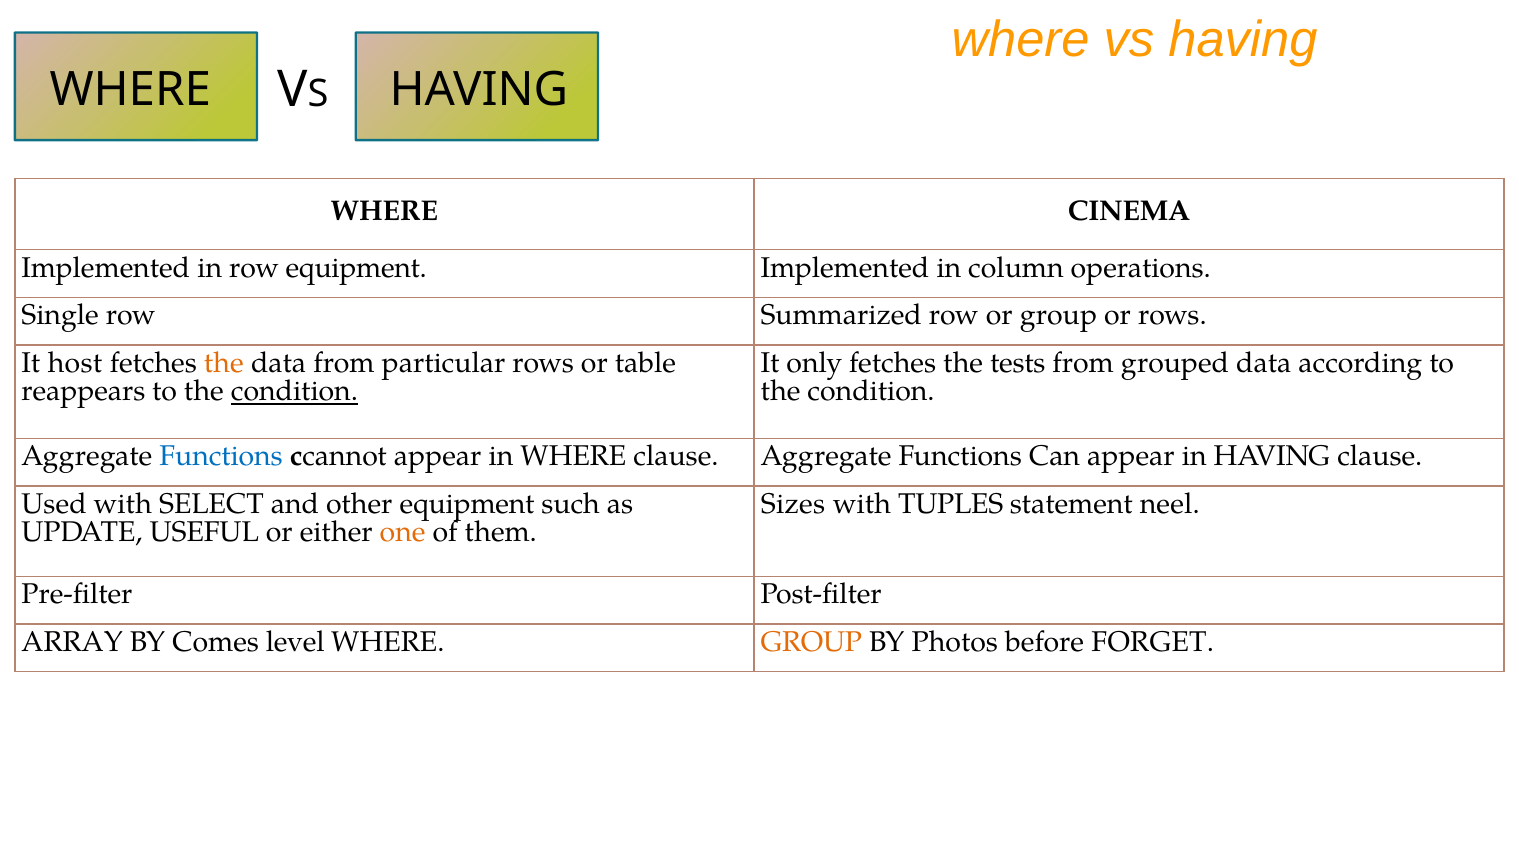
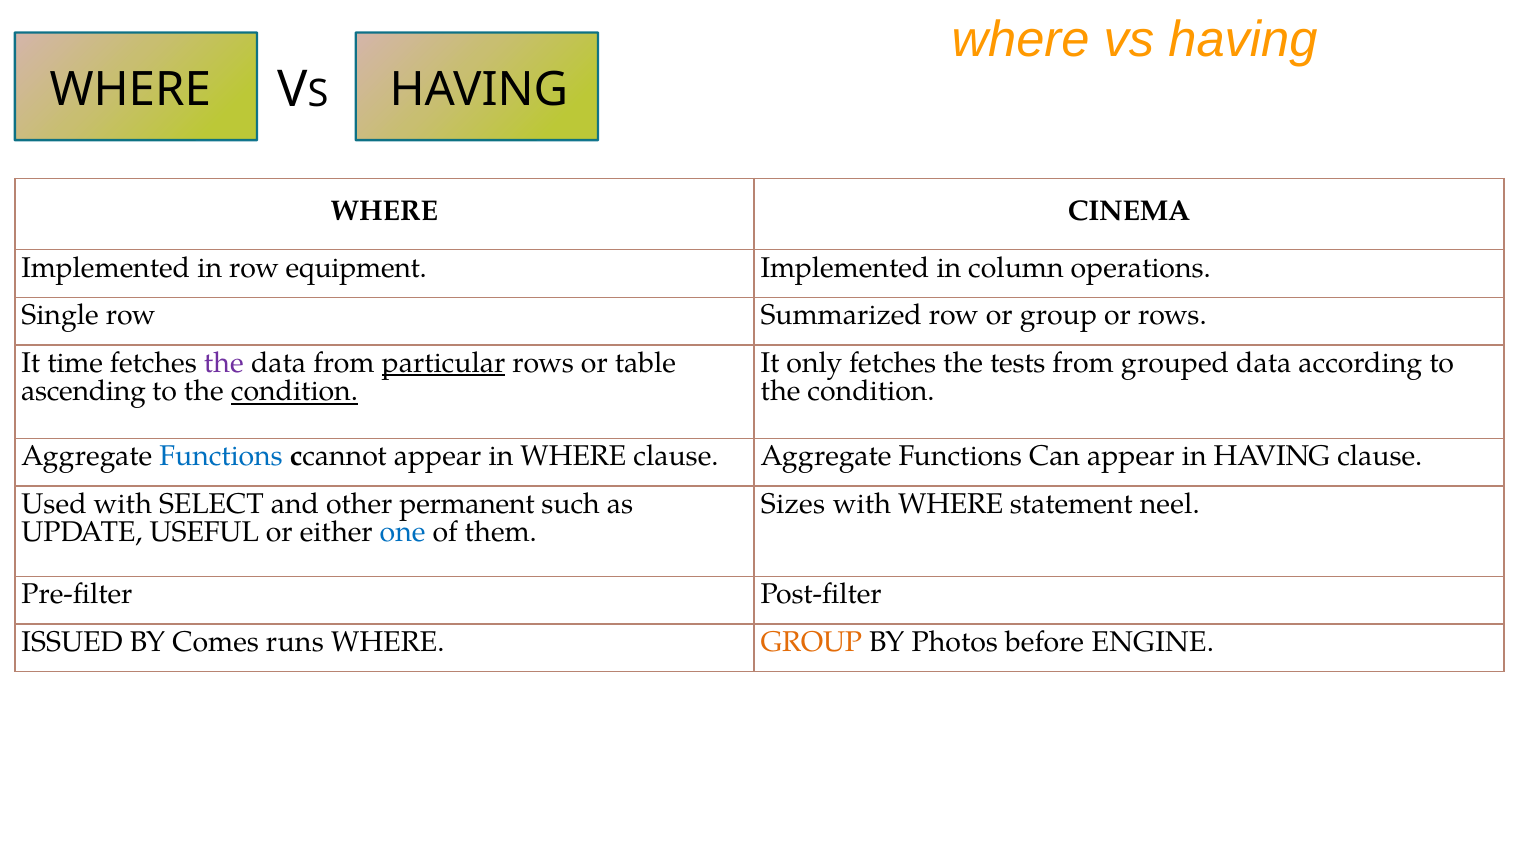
host: host -> time
the at (224, 363) colour: orange -> purple
particular underline: none -> present
reappears: reappears -> ascending
other equipment: equipment -> permanent
with TUPLES: TUPLES -> WHERE
one colour: orange -> blue
ARRAY: ARRAY -> ISSUED
level: level -> runs
FORGET: FORGET -> ENGINE
